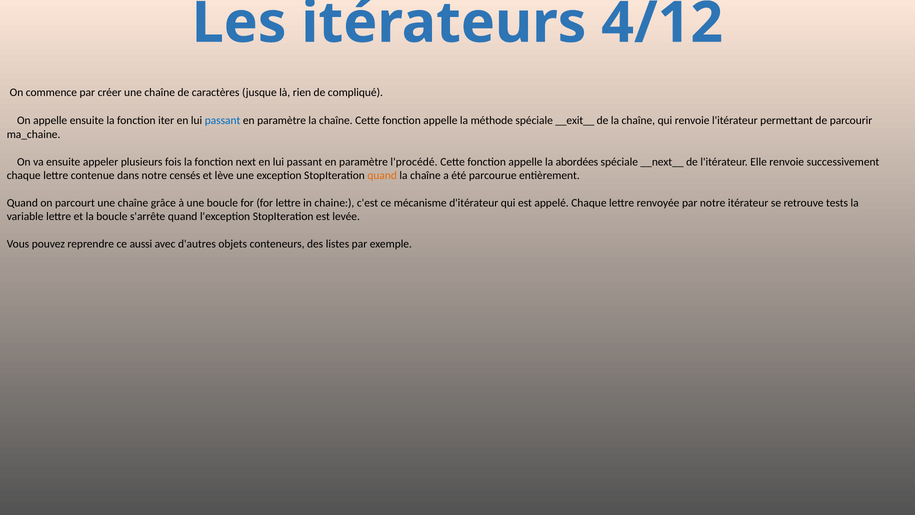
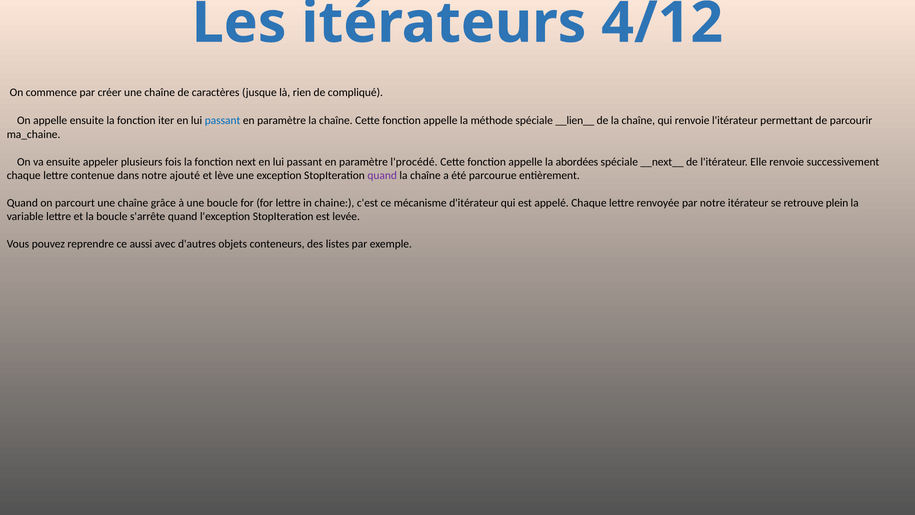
__exit__: __exit__ -> __lien__
censés: censés -> ajouté
quand at (382, 175) colour: orange -> purple
tests: tests -> plein
